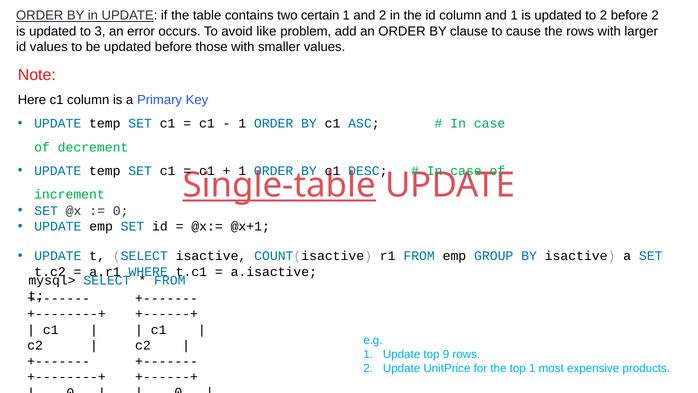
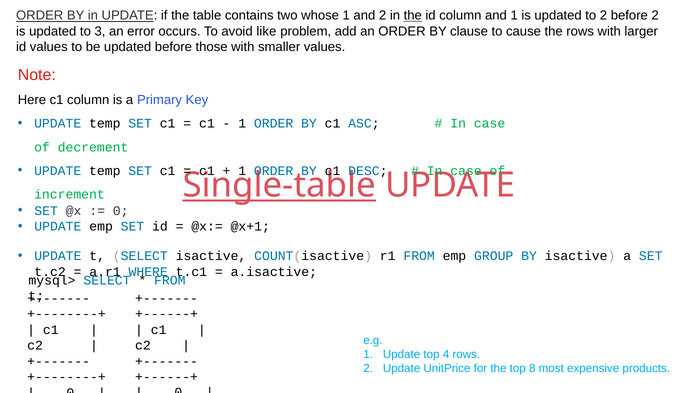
certain: certain -> whose
the at (413, 16) underline: none -> present
9: 9 -> 4
top 1: 1 -> 8
